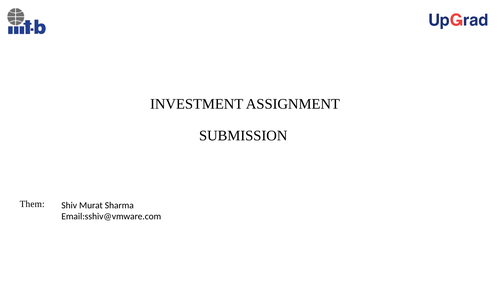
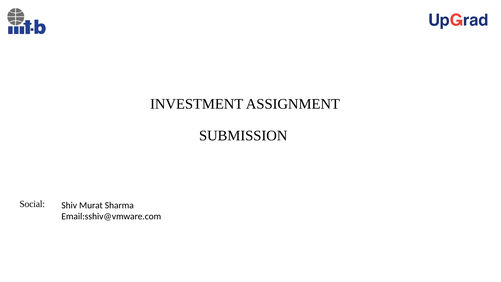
Them: Them -> Social
